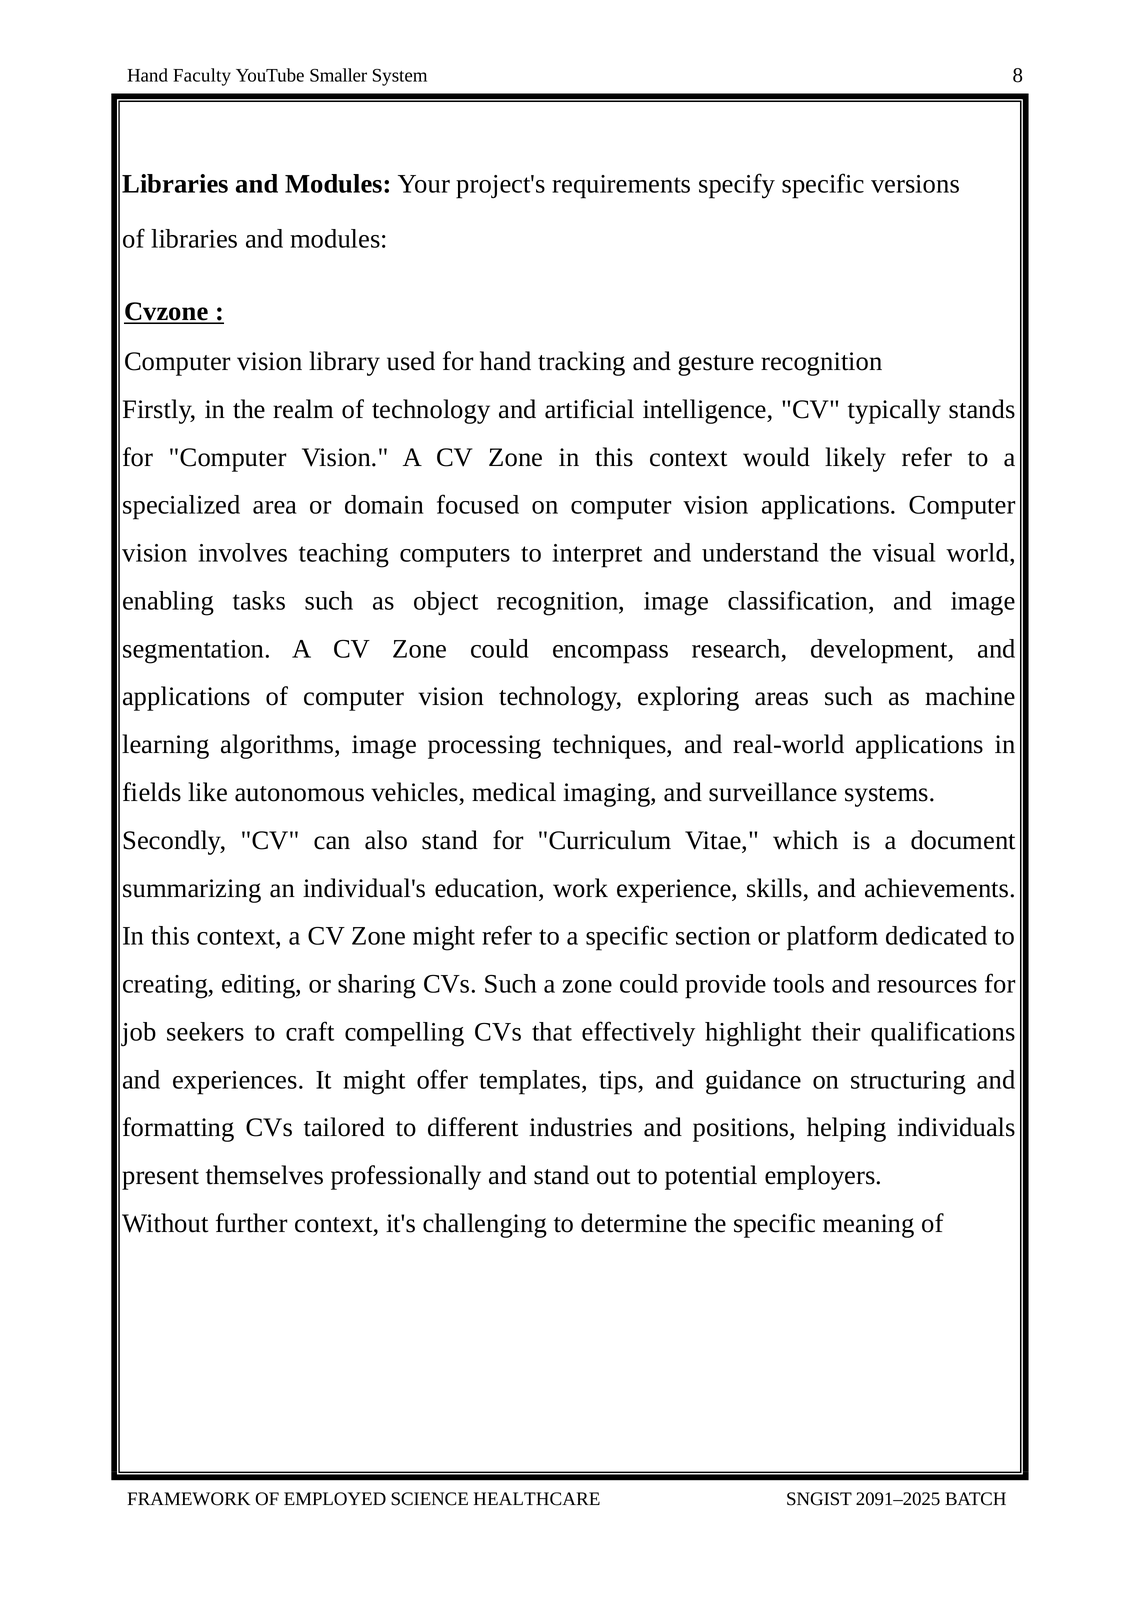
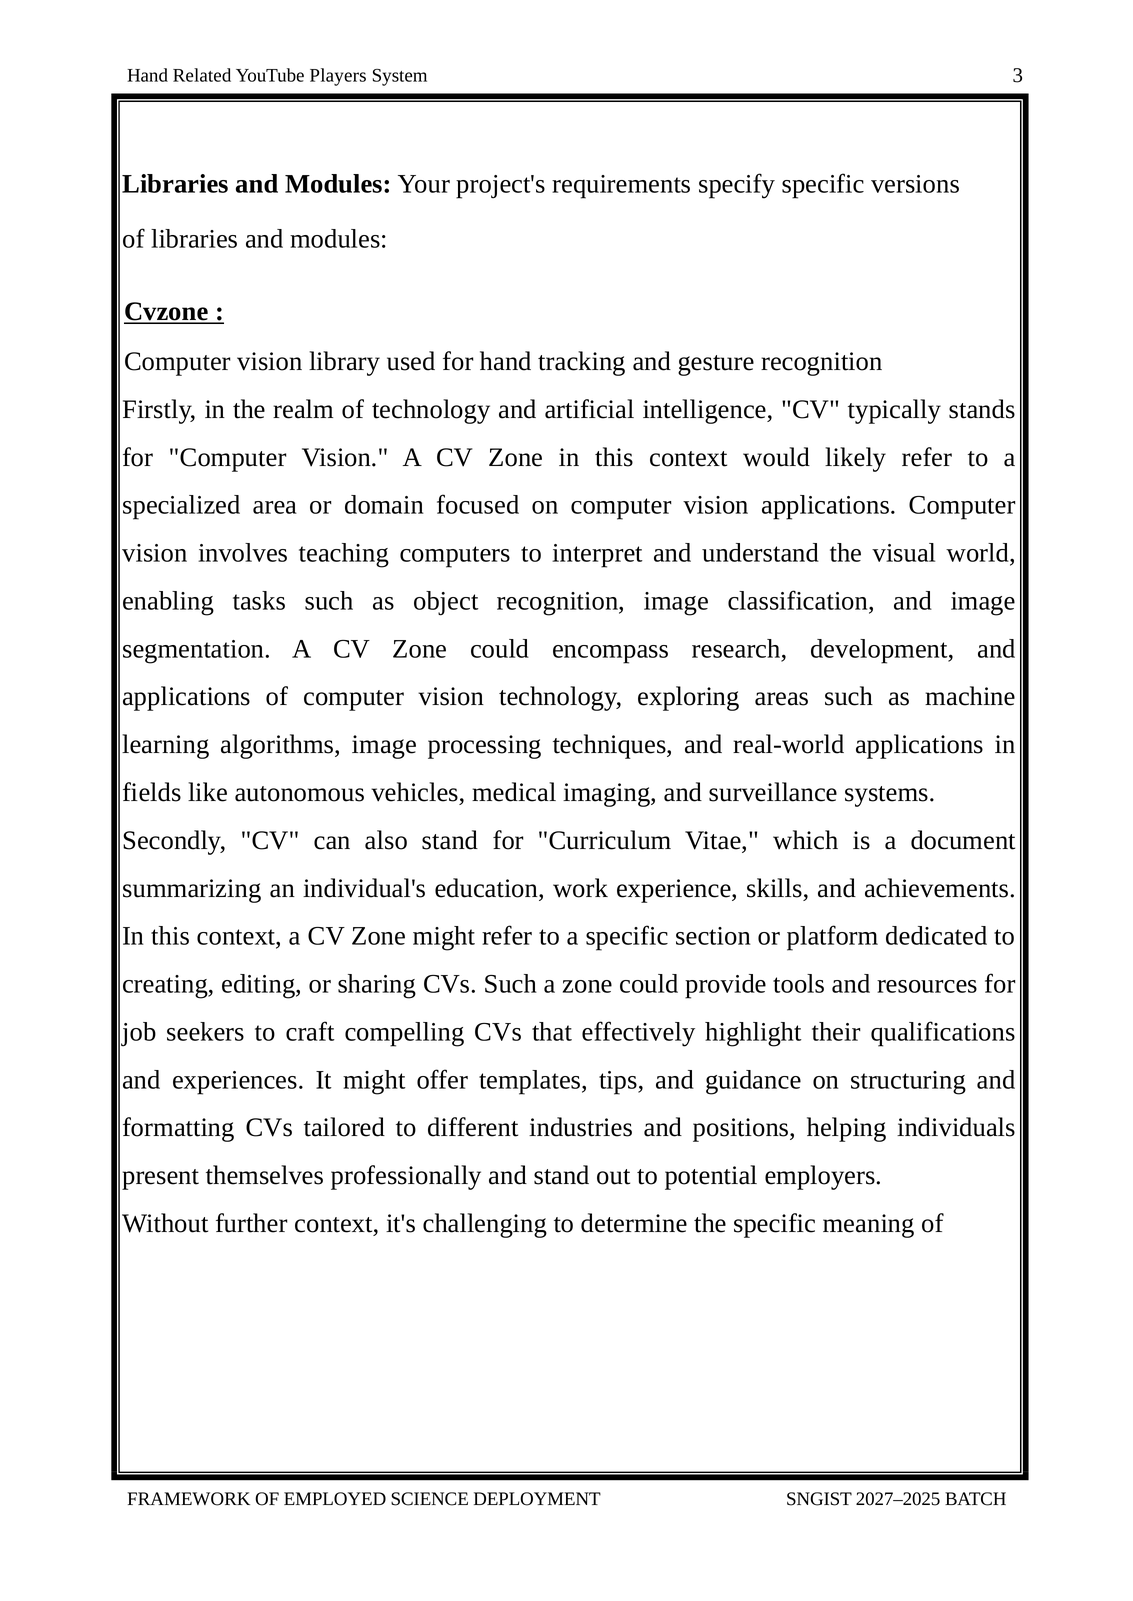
Faculty: Faculty -> Related
Smaller: Smaller -> Players
8: 8 -> 3
HEALTHCARE: HEALTHCARE -> DEPLOYMENT
2091–2025: 2091–2025 -> 2027–2025
